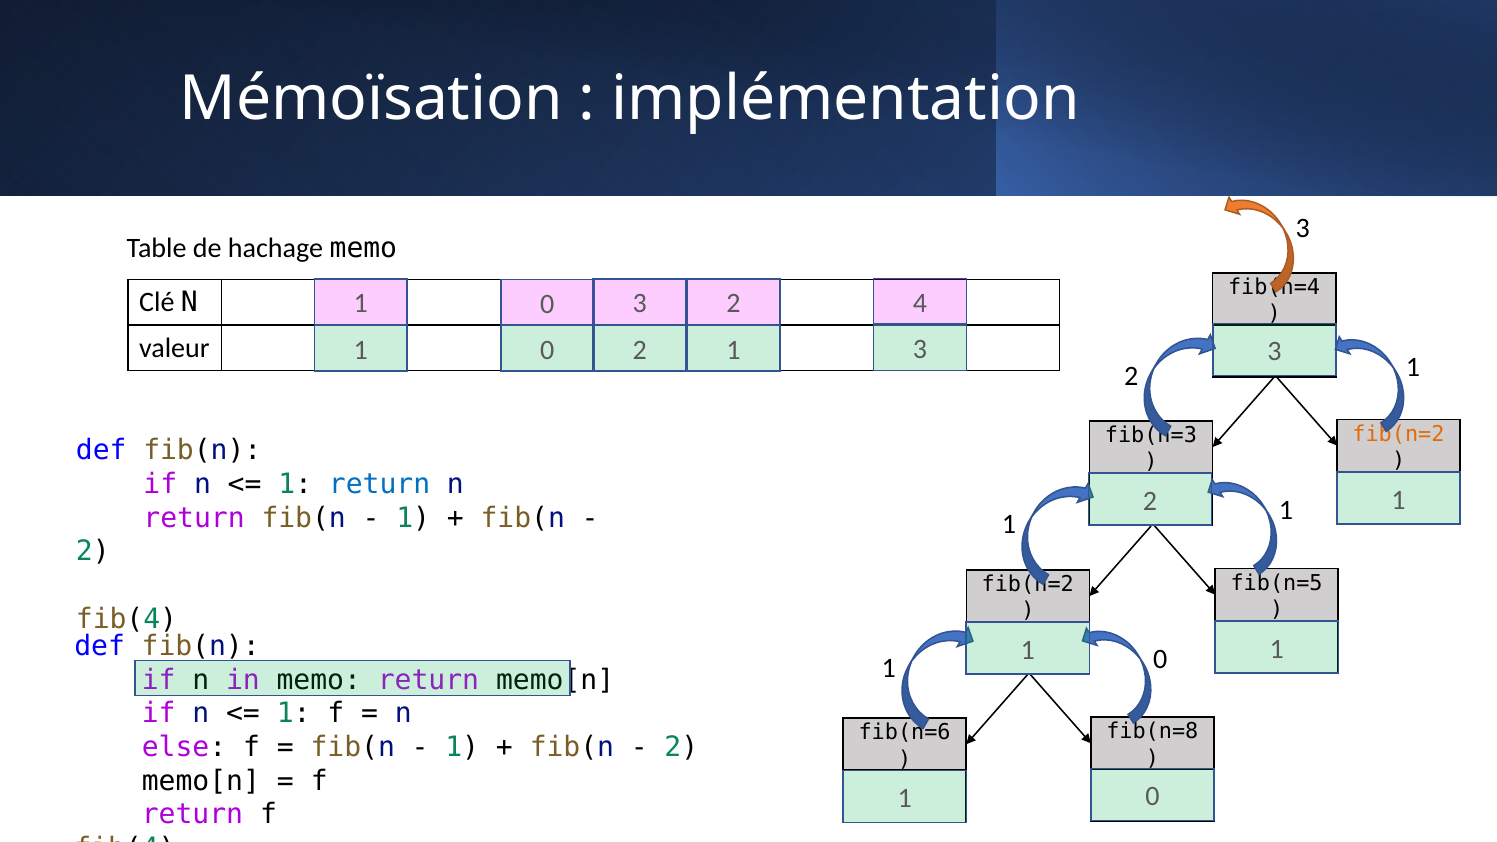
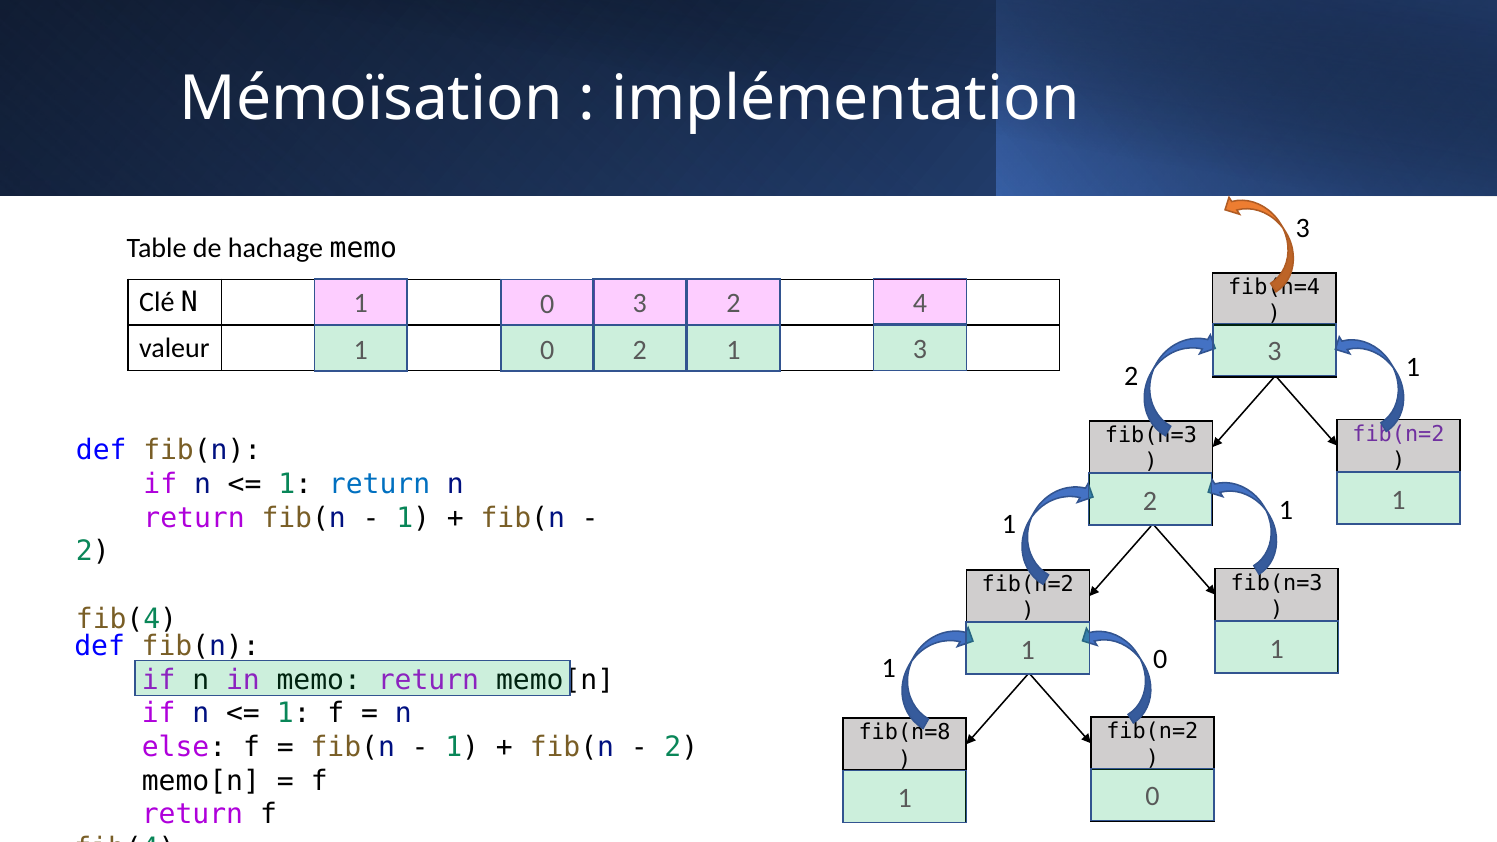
fib(n=2 at (1398, 434) colour: orange -> purple
fib(n=5 at (1277, 583): fib(n=5 -> fib(n=3
fib(n=8 at (1152, 732): fib(n=8 -> fib(n=2
fib(n=6: fib(n=6 -> fib(n=8
